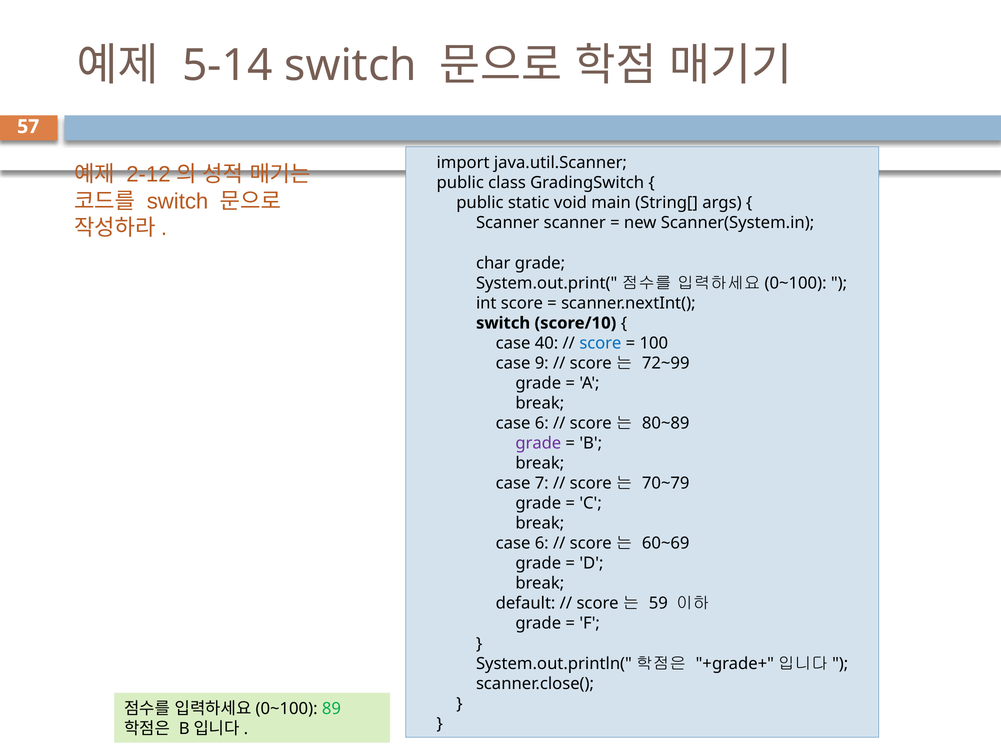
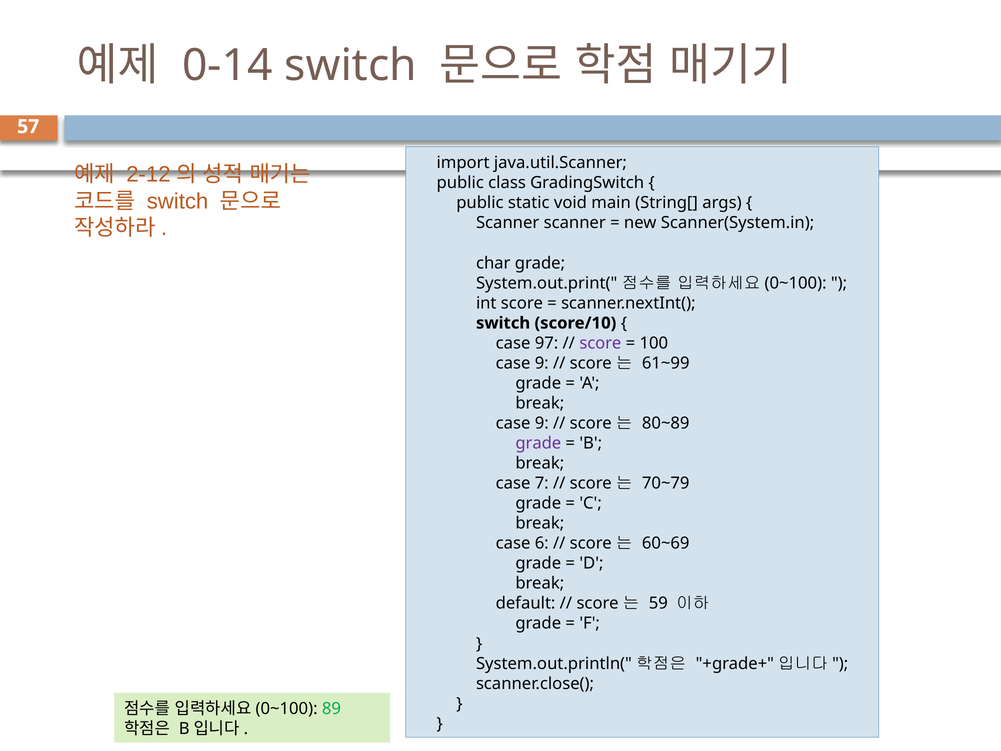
5-14: 5-14 -> 0-14
40: 40 -> 97
score at (600, 343) colour: blue -> purple
72~99: 72~99 -> 61~99
6 at (542, 423): 6 -> 9
